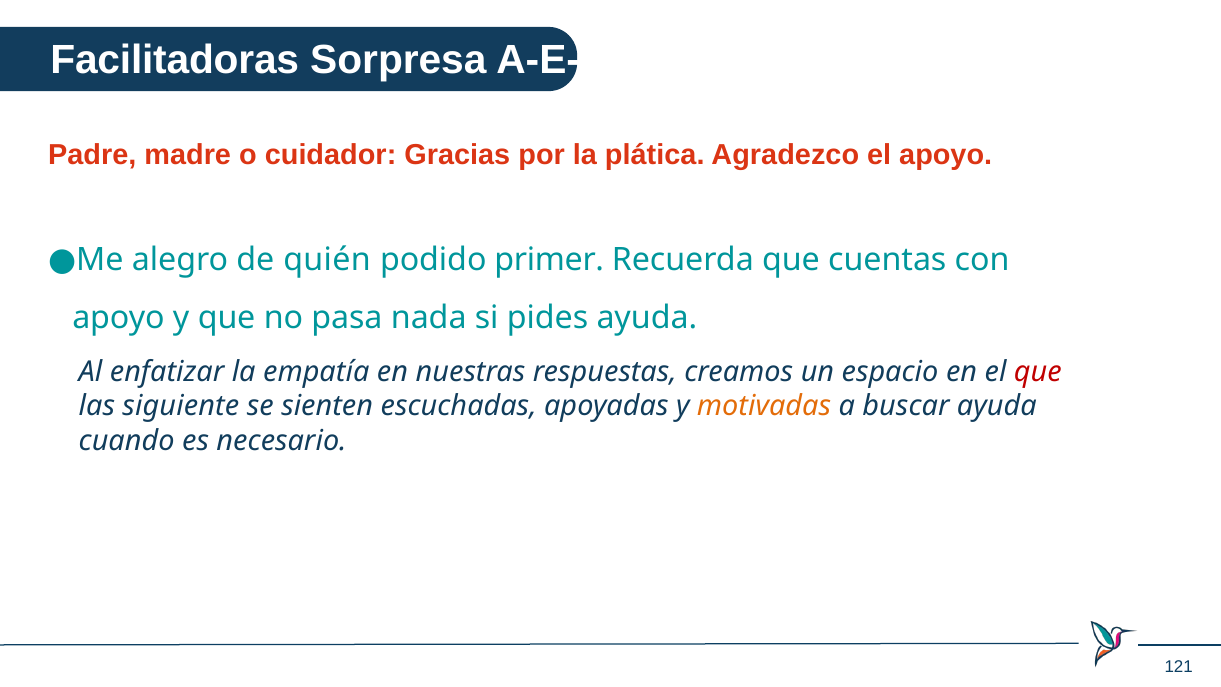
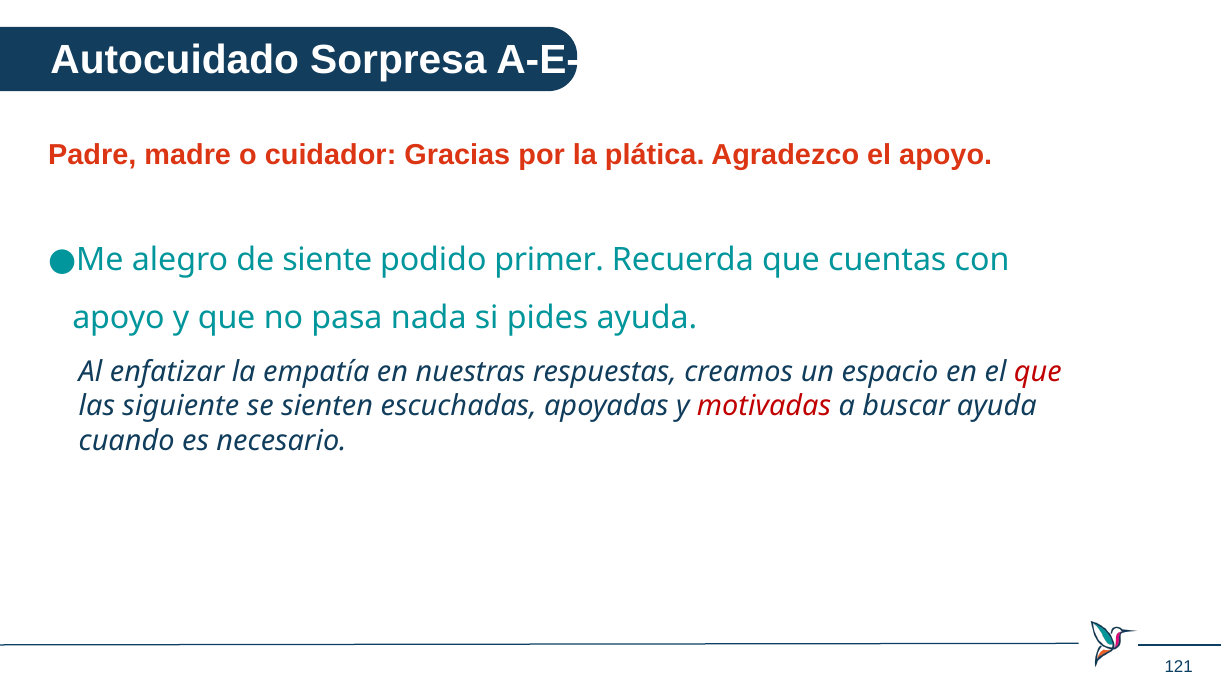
Facilitadoras: Facilitadoras -> Autocuidado
quién: quién -> siente
motivadas colour: orange -> red
